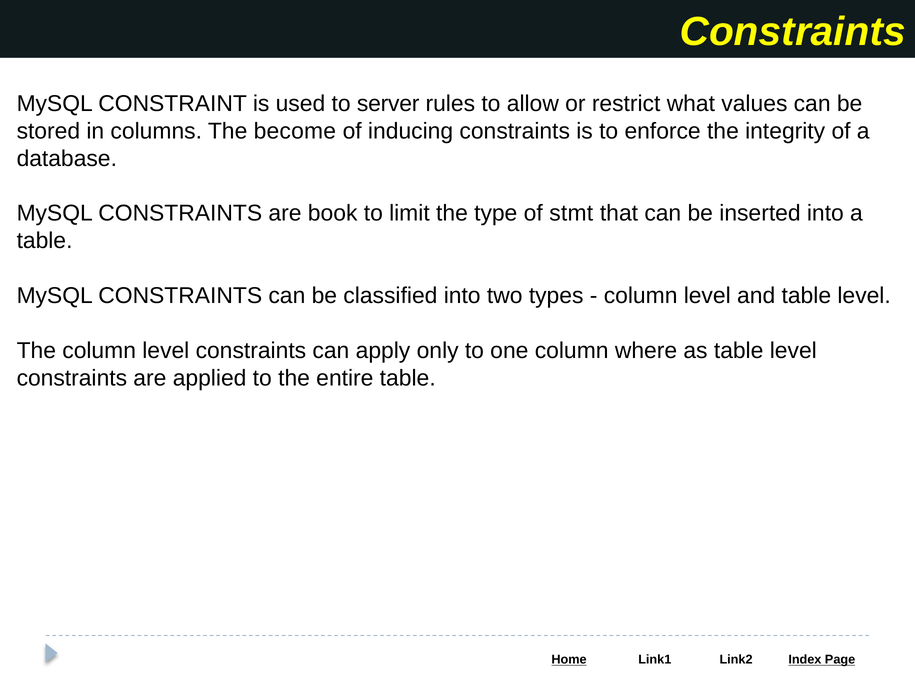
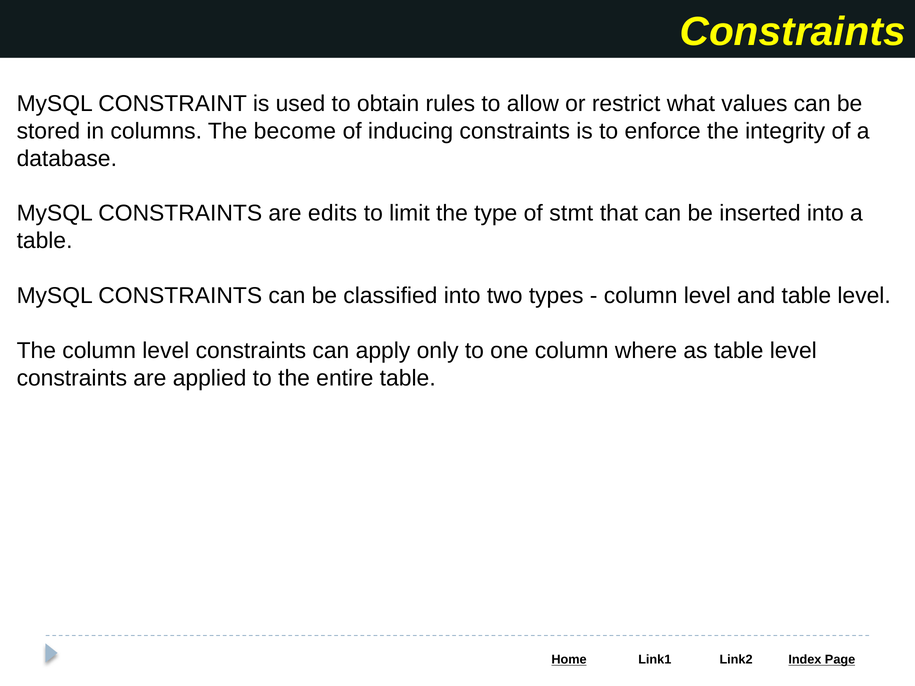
server: server -> obtain
book: book -> edits
